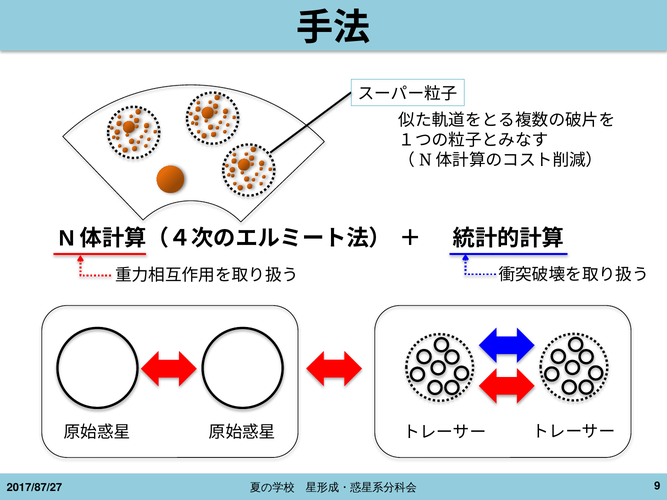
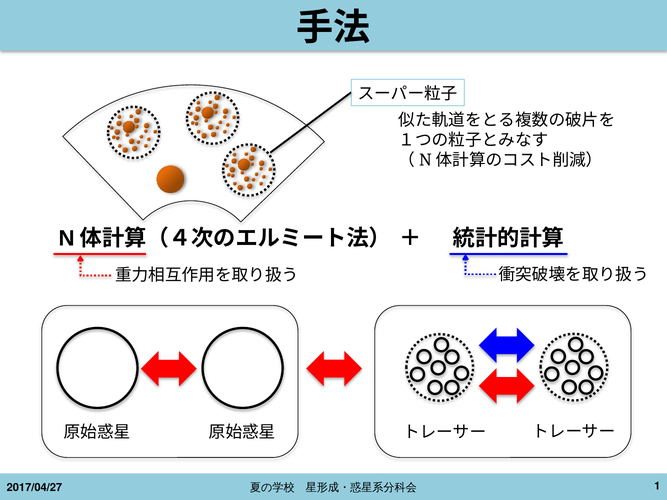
9: 9 -> 1
2017/87/27: 2017/87/27 -> 2017/04/27
